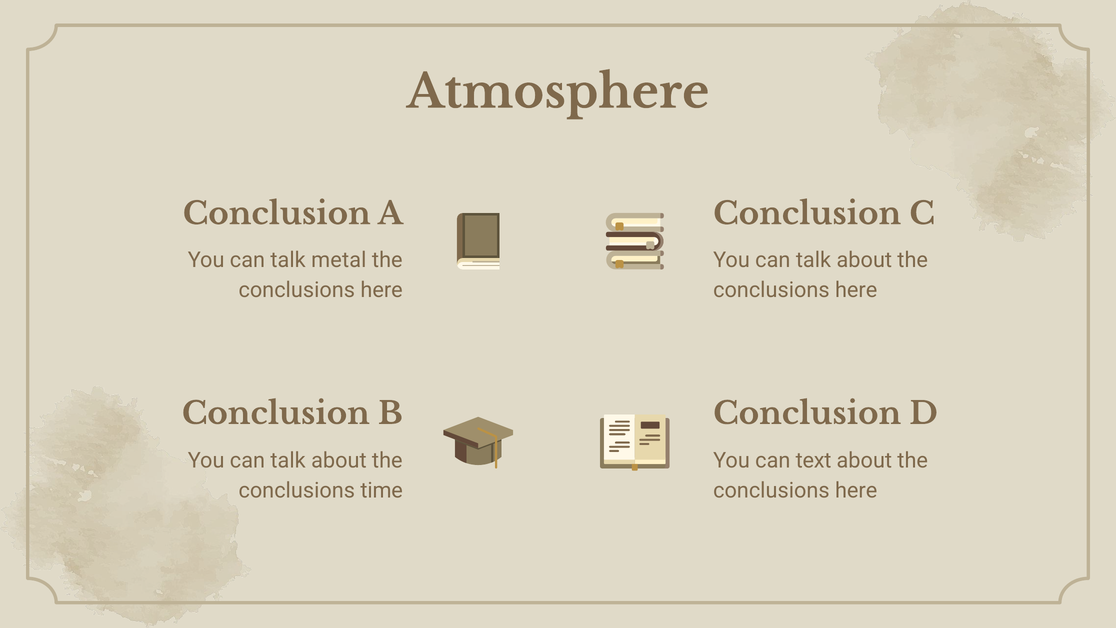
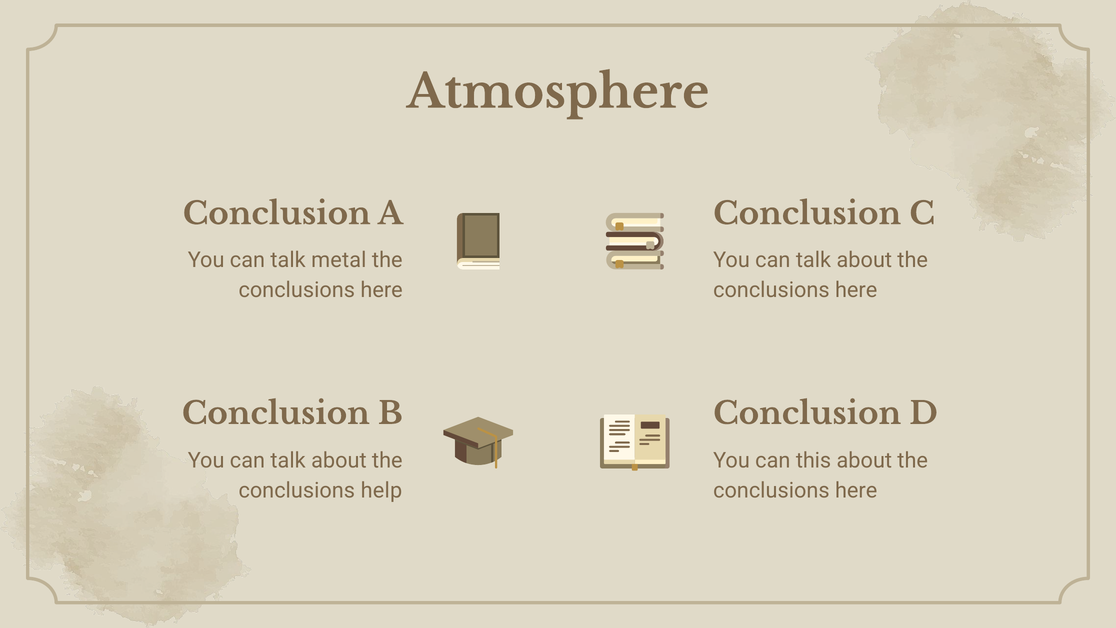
text: text -> this
time: time -> help
